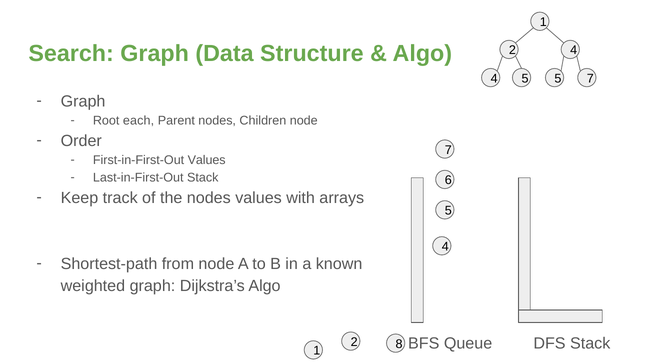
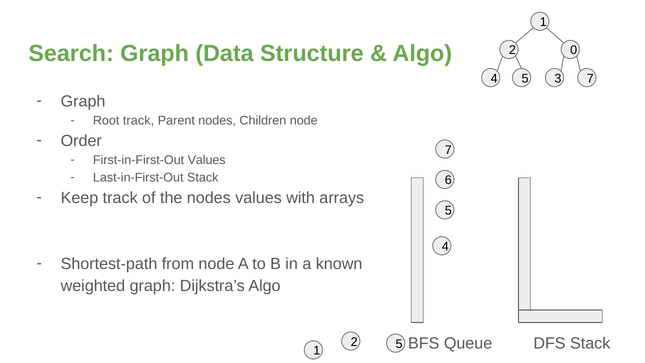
2 4: 4 -> 0
5 5: 5 -> 3
Root each: each -> track
2 8: 8 -> 5
